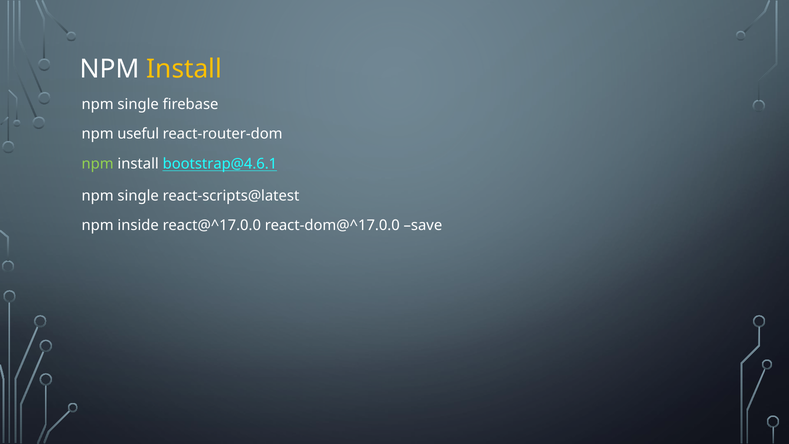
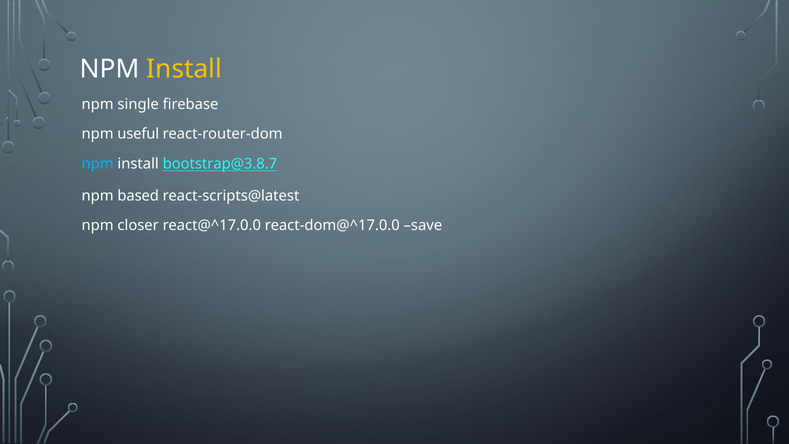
npm at (98, 164) colour: light green -> light blue
bootstrap@4.6.1: bootstrap@4.6.1 -> bootstrap@3.8.7
single at (138, 196): single -> based
inside: inside -> closer
